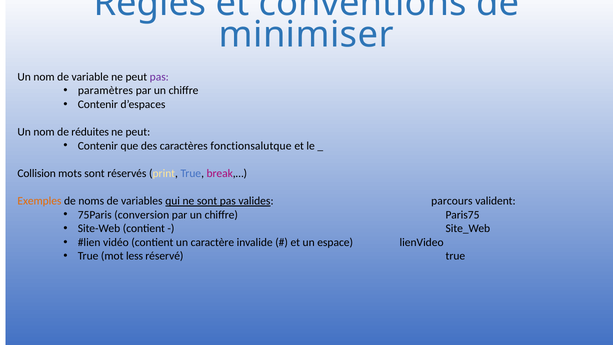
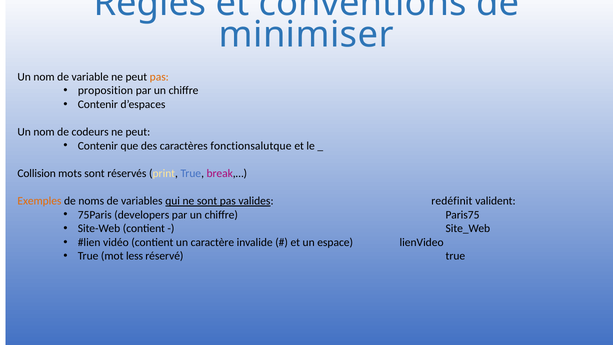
pas at (159, 77) colour: purple -> orange
paramètres: paramètres -> proposition
réduites: réduites -> codeurs
parcours: parcours -> redéfinit
conversion: conversion -> developers
